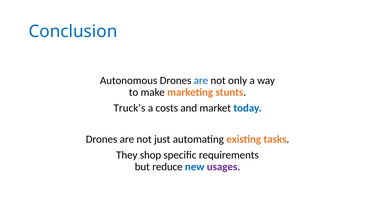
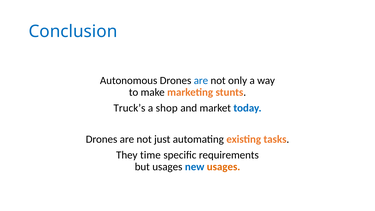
costs: costs -> shop
shop: shop -> time
but reduce: reduce -> usages
usages at (224, 167) colour: purple -> orange
